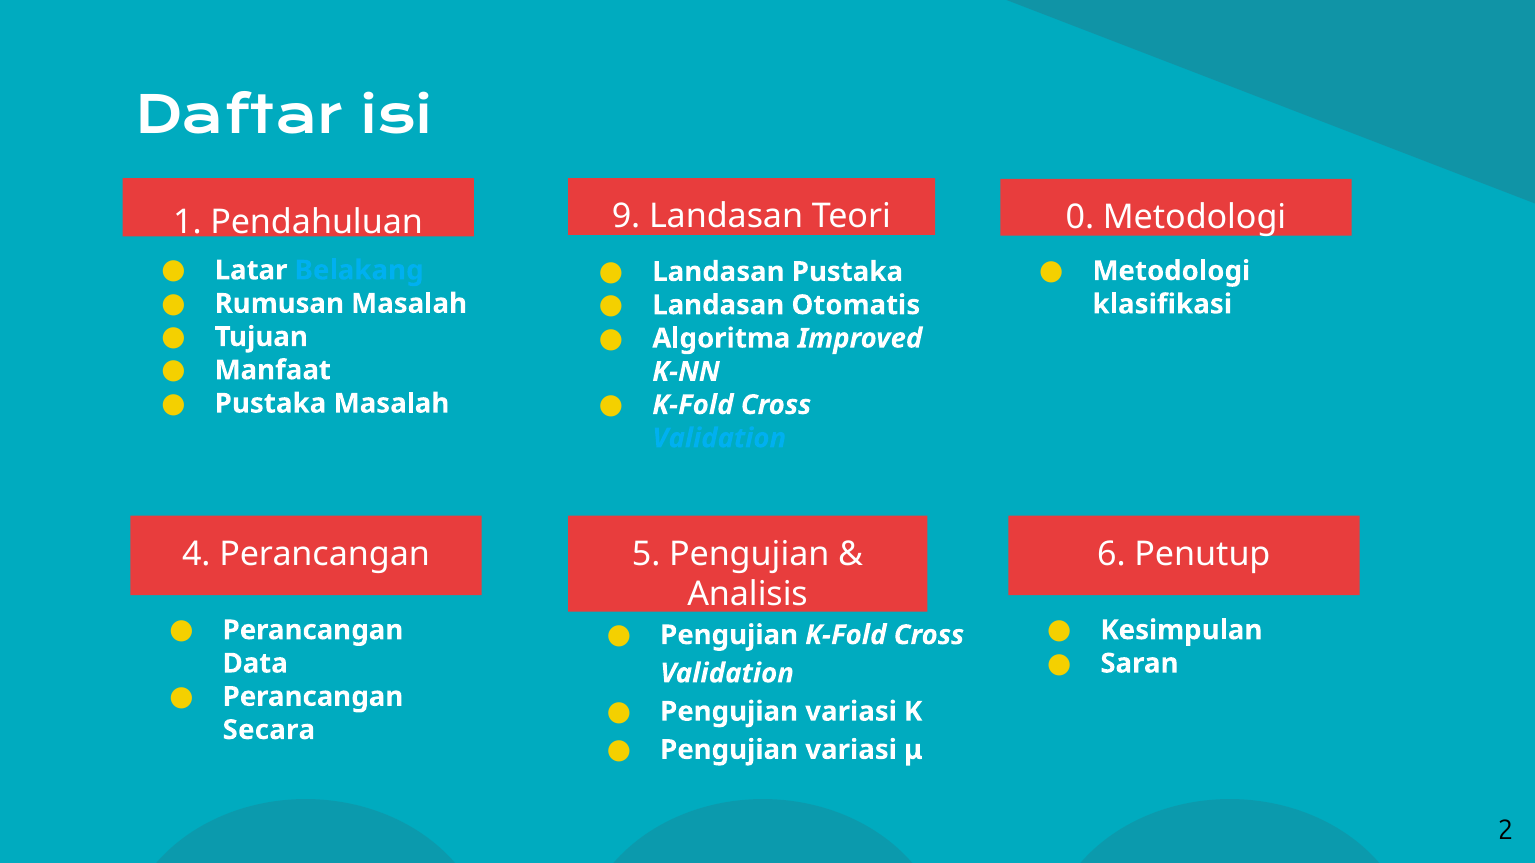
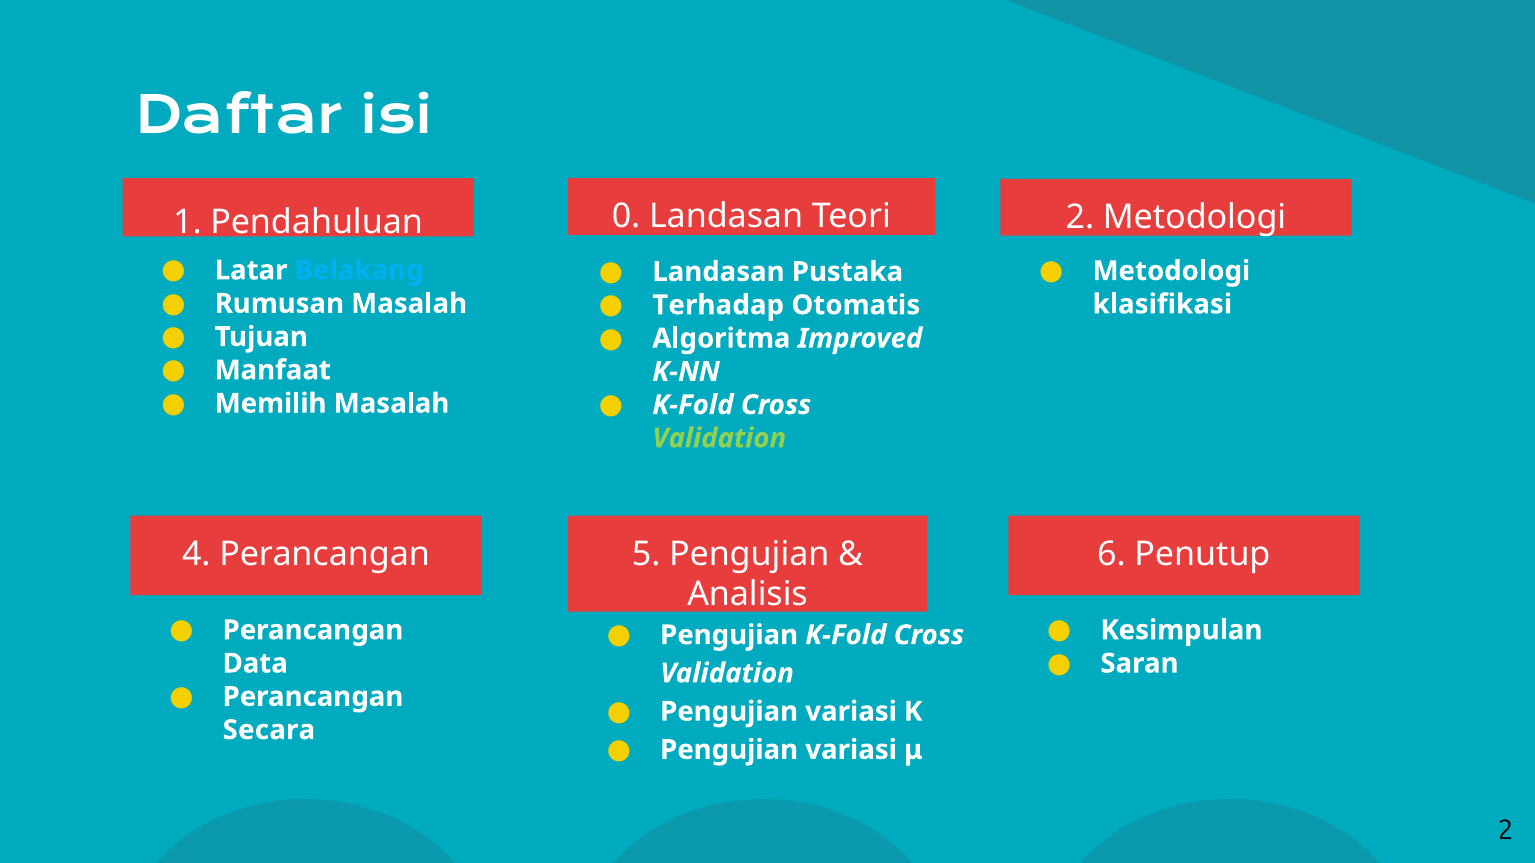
9: 9 -> 0
Teori 0: 0 -> 2
Landasan at (718, 305): Landasan -> Terhadap
Pustaka at (270, 404): Pustaka -> Memilih
Validation at (719, 438) colour: light blue -> light green
